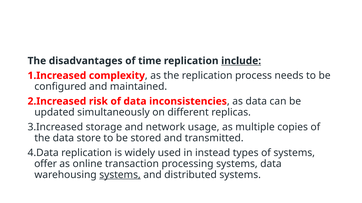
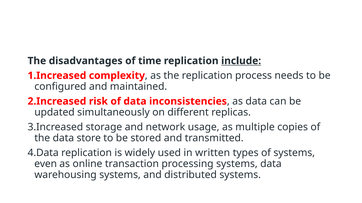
instead: instead -> written
offer: offer -> even
systems at (120, 175) underline: present -> none
